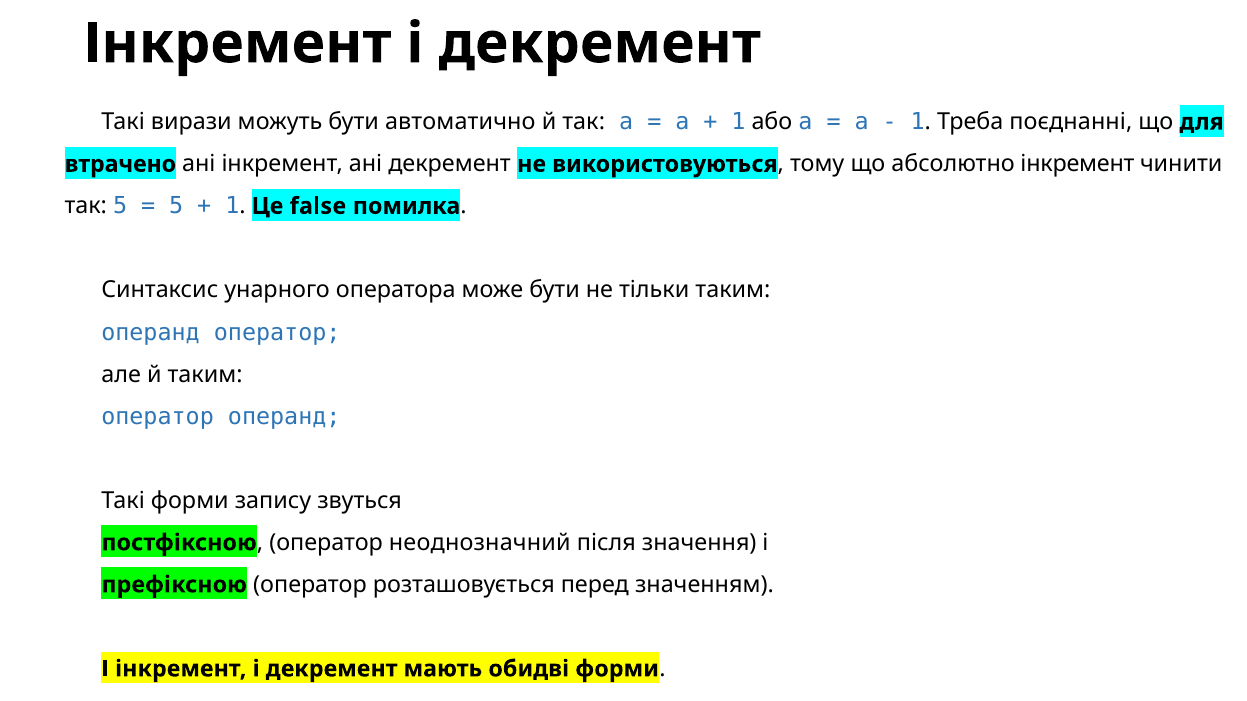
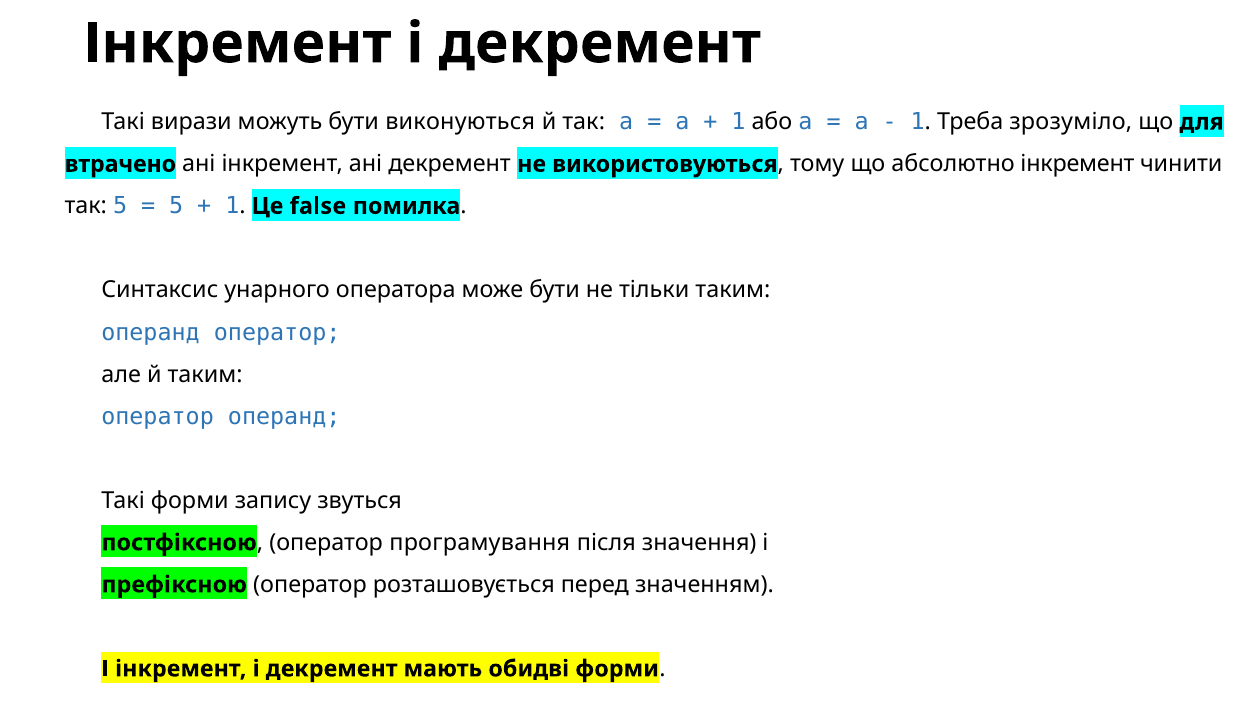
автоматично: автоматично -> виконуються
поєднанні: поєднанні -> зрозуміло
неоднозначний: неоднозначний -> програмування
